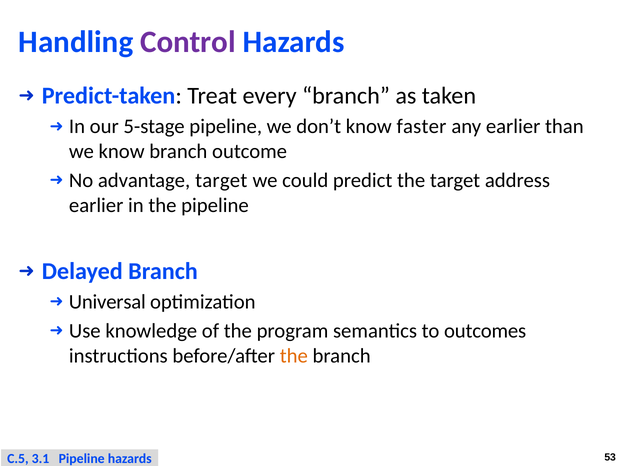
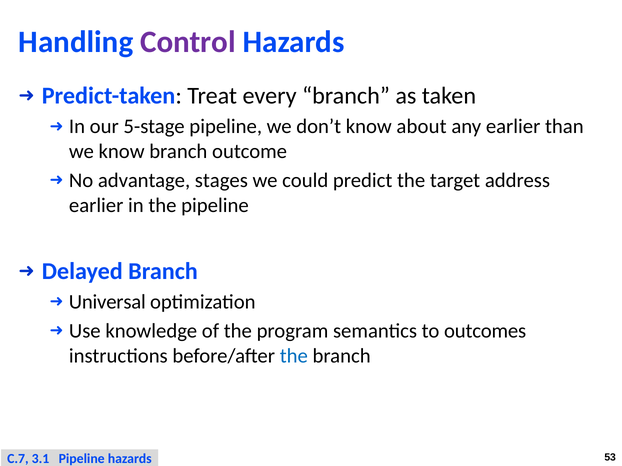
faster: faster -> about
advantage target: target -> stages
the at (294, 356) colour: orange -> blue
C.5: C.5 -> C.7
